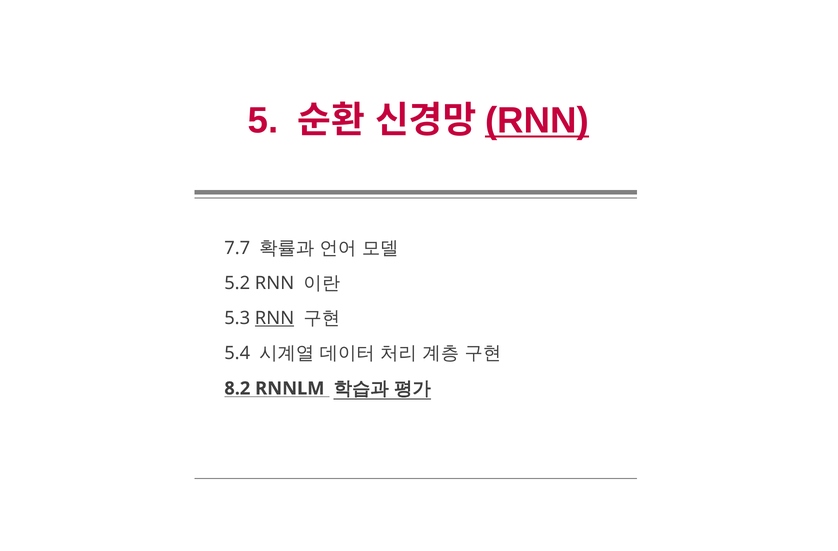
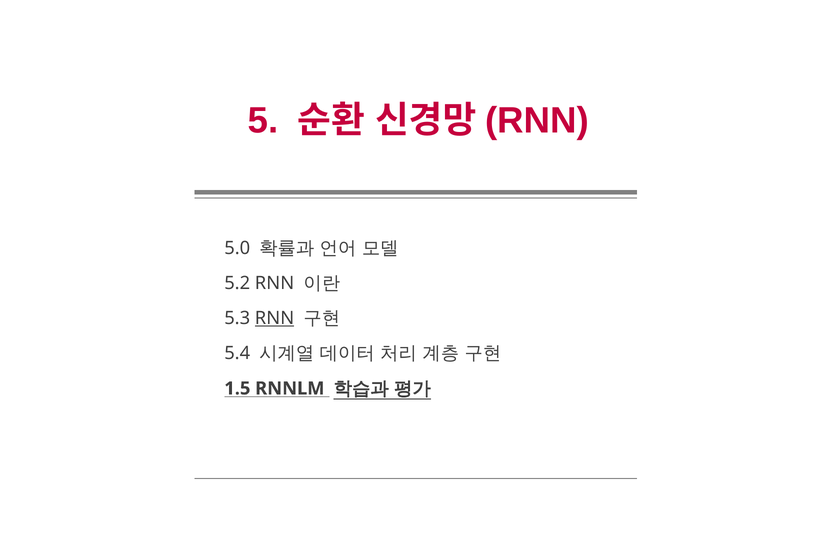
RNN at (537, 120) underline: present -> none
7.7: 7.7 -> 5.0
8.2: 8.2 -> 1.5
